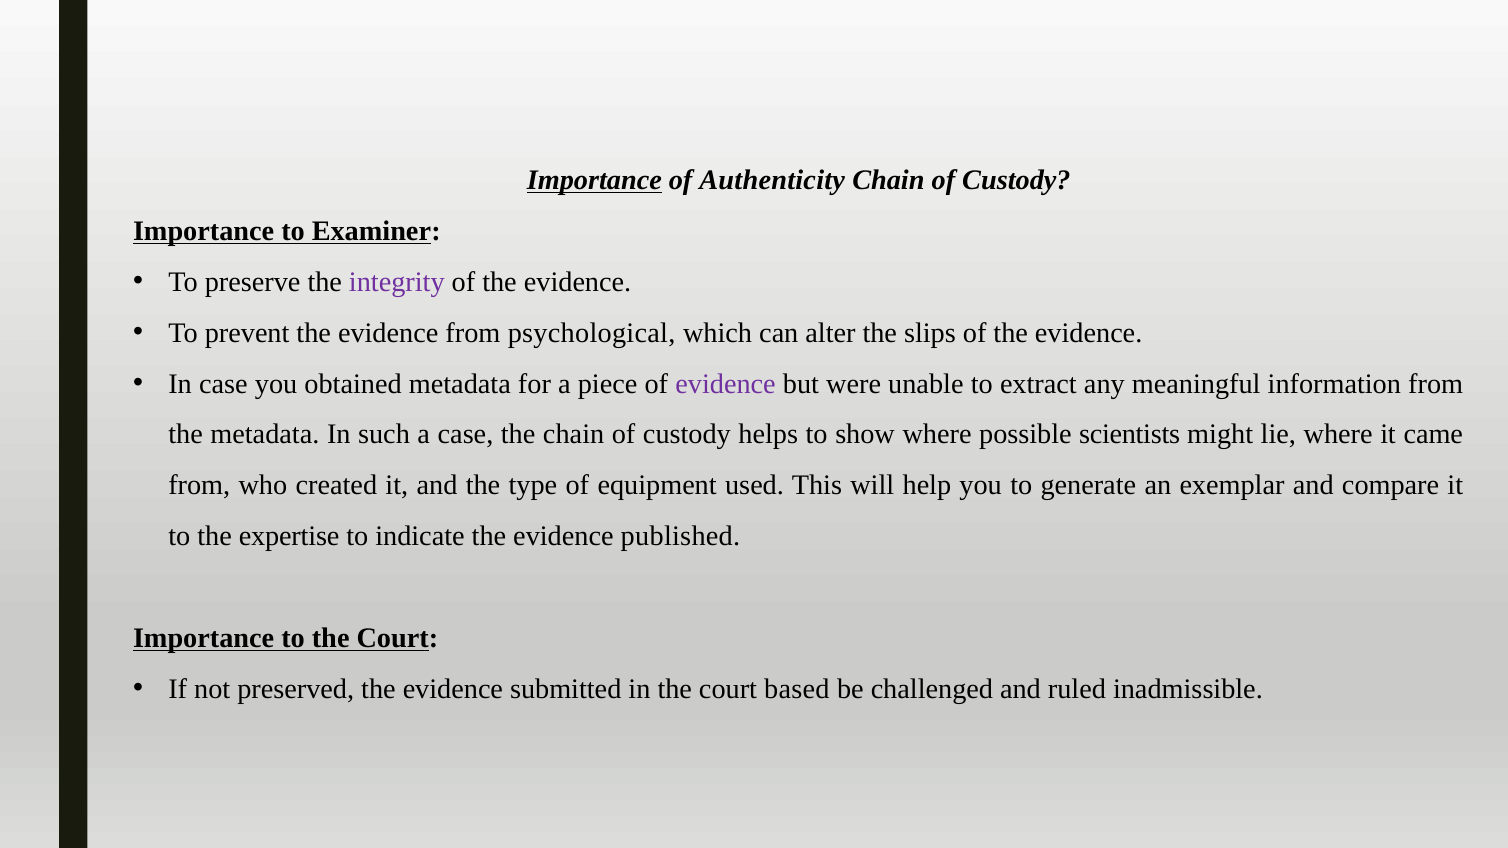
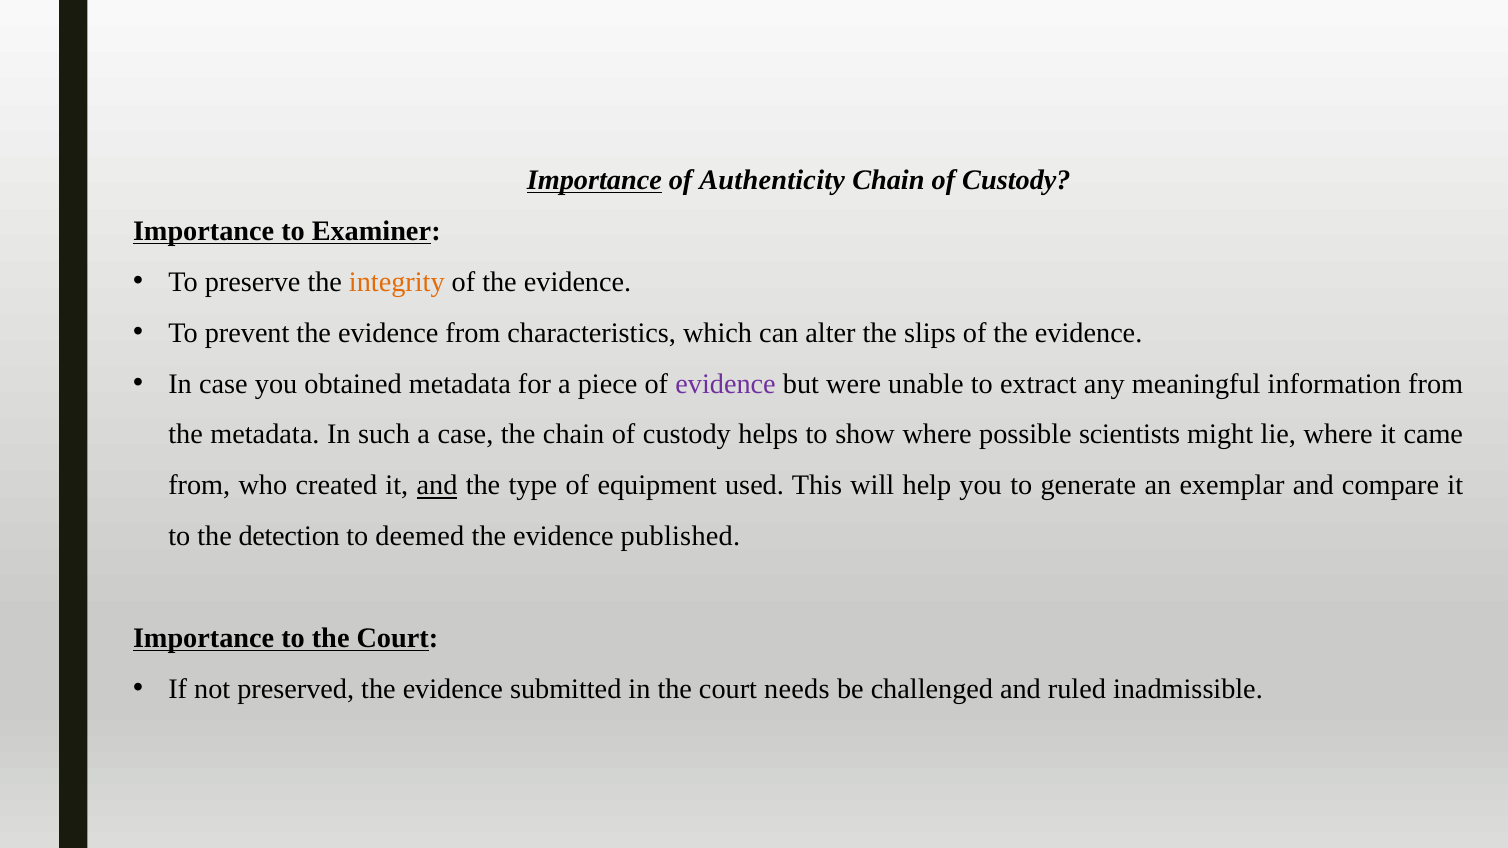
integrity colour: purple -> orange
psychological: psychological -> characteristics
and at (437, 486) underline: none -> present
expertise: expertise -> detection
indicate: indicate -> deemed
based: based -> needs
